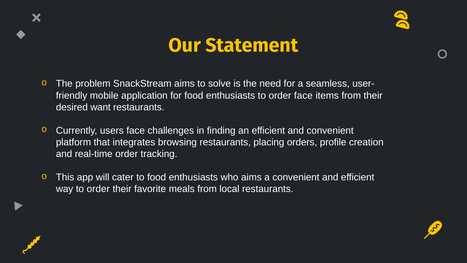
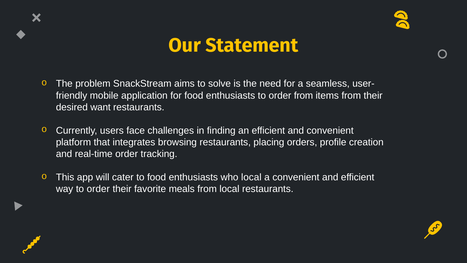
order face: face -> from
who aims: aims -> local
